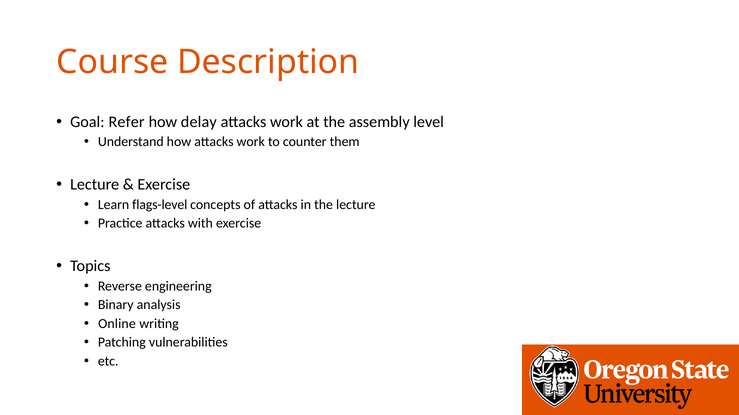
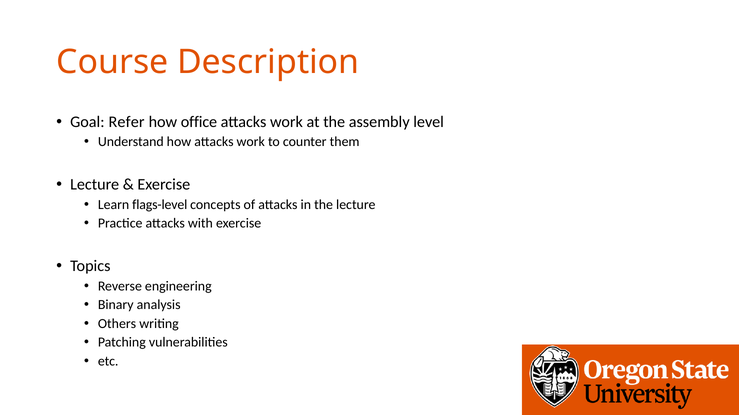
delay: delay -> office
Online: Online -> Others
